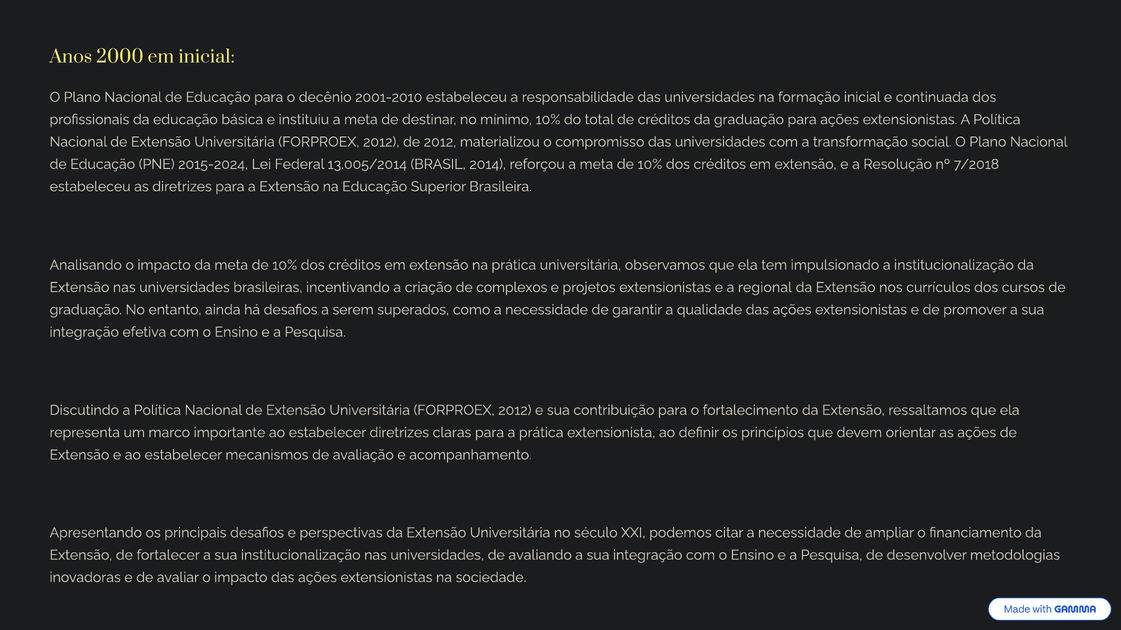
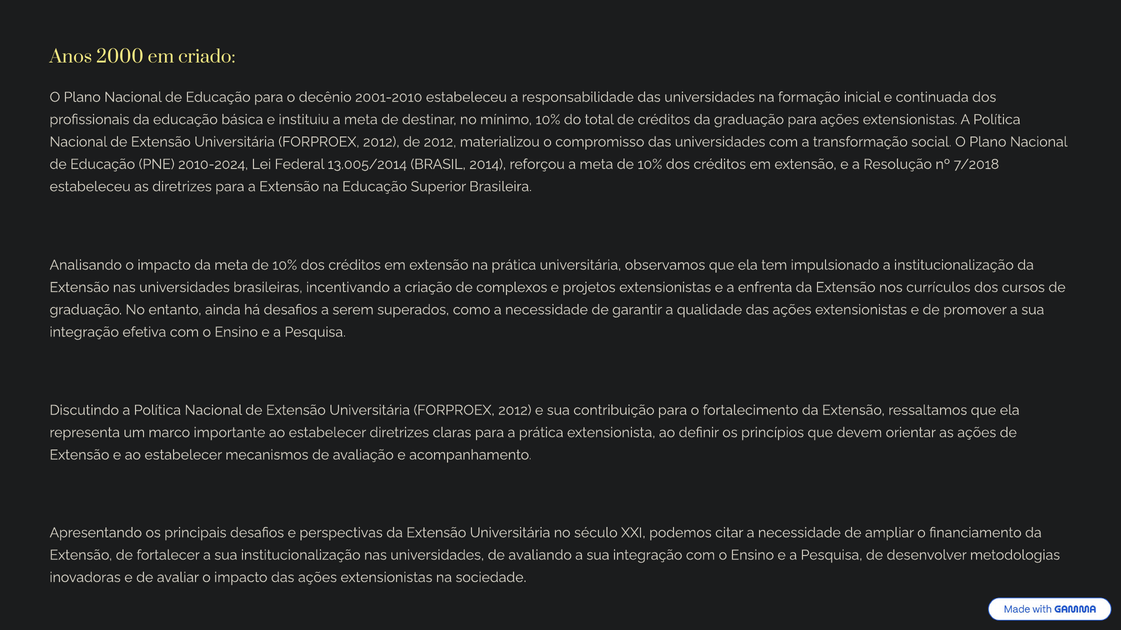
em inicial: inicial -> criado
2015-2024: 2015-2024 -> 2010-2024
regional: regional -> enfrenta
